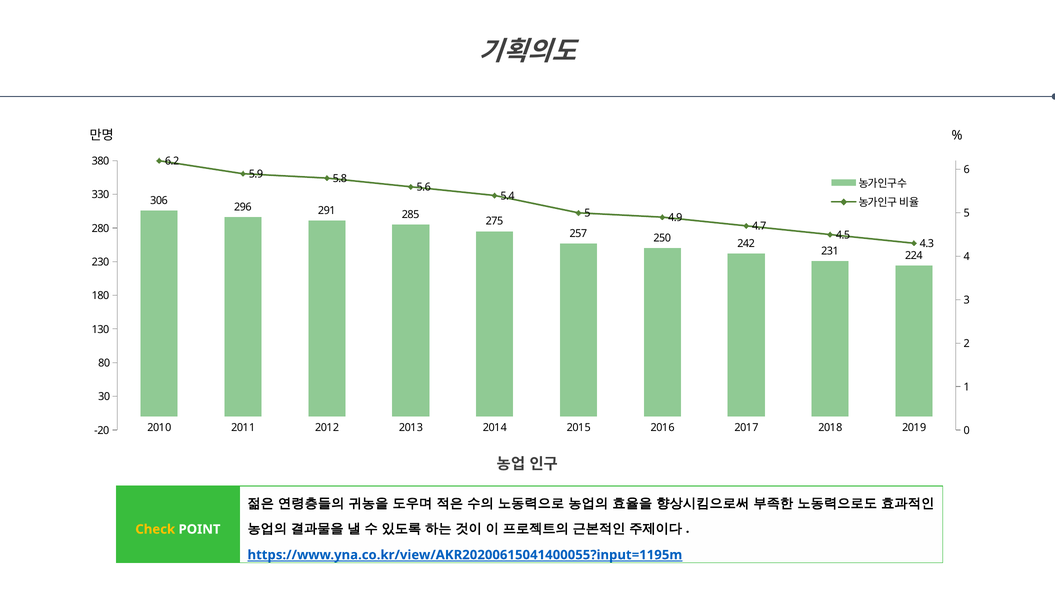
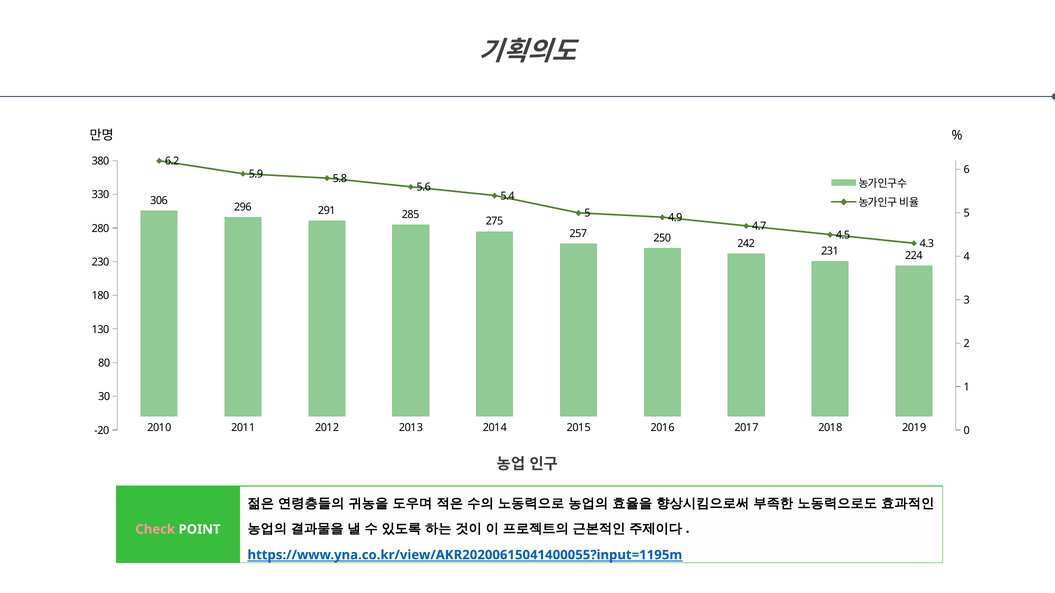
Check colour: yellow -> pink
